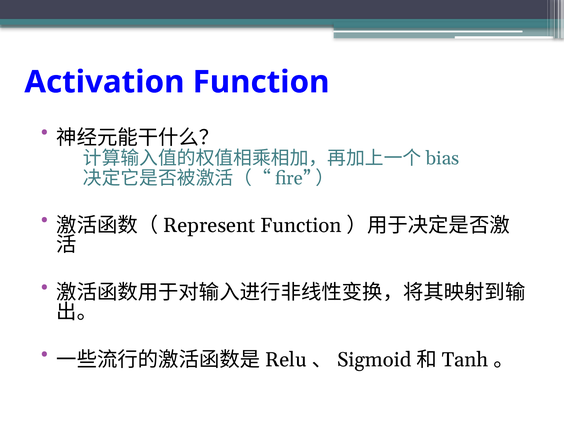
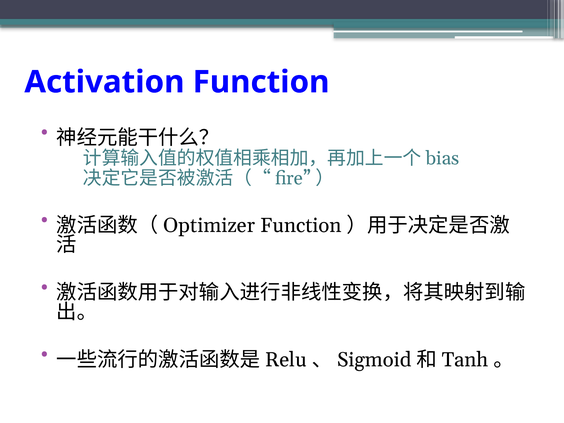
Represent: Represent -> Optimizer
